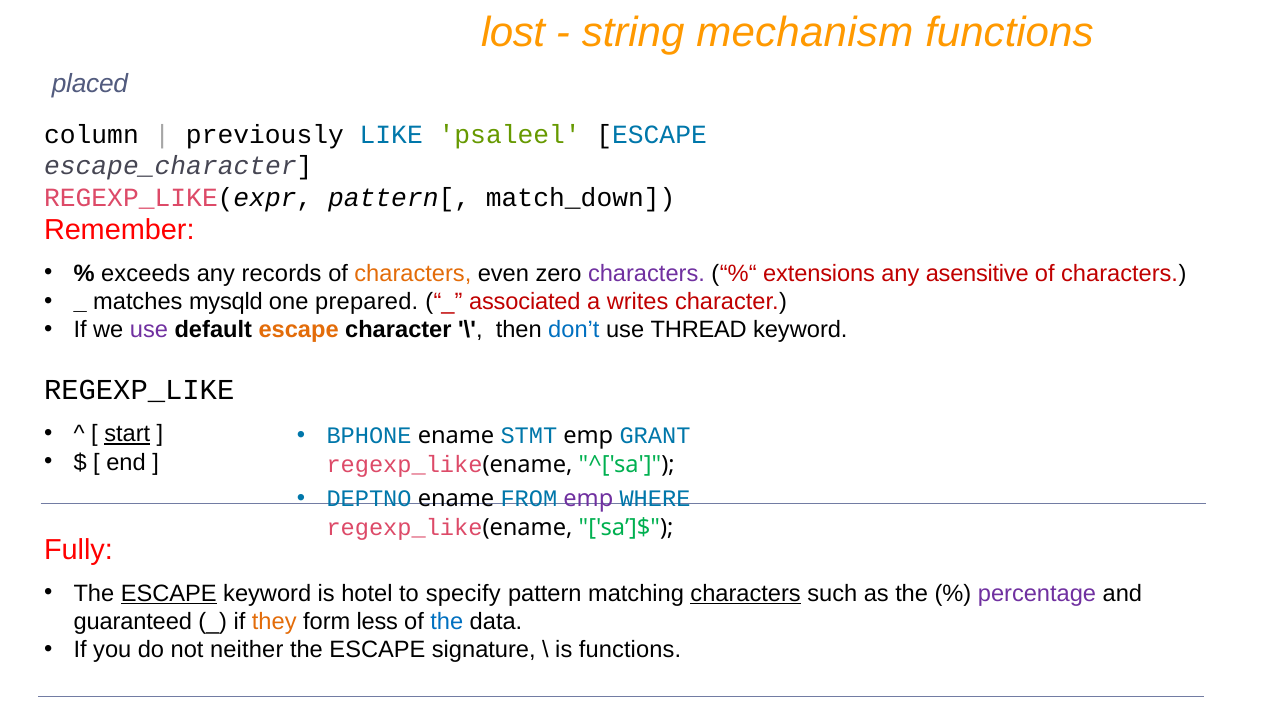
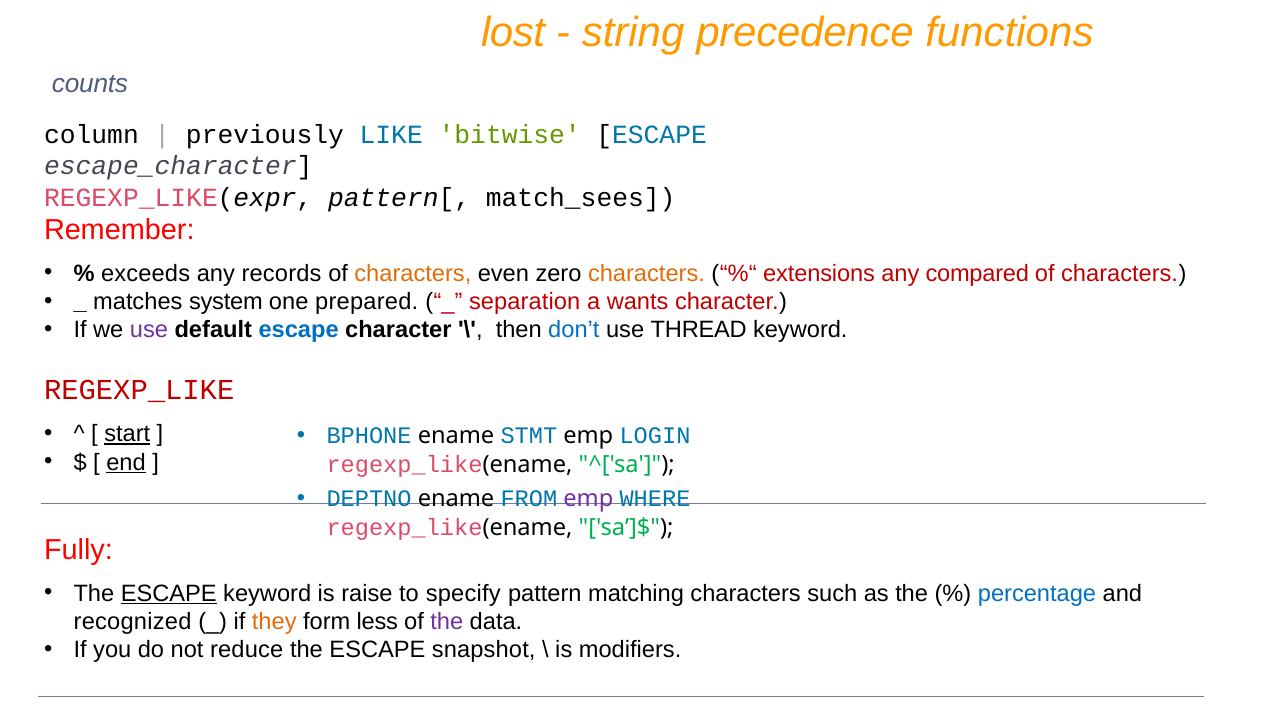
mechanism: mechanism -> precedence
placed: placed -> counts
psaleel: psaleel -> bitwise
match_down: match_down -> match_sees
characters at (646, 273) colour: purple -> orange
asensitive: asensitive -> compared
mysqld: mysqld -> system
associated: associated -> separation
writes: writes -> wants
escape at (299, 330) colour: orange -> blue
REGEXP_LIKE colour: black -> red
GRANT: GRANT -> LOGIN
end underline: none -> present
hotel: hotel -> raise
characters at (746, 594) underline: present -> none
percentage colour: purple -> blue
guaranteed: guaranteed -> recognized
the at (447, 622) colour: blue -> purple
neither: neither -> reduce
signature: signature -> snapshot
is functions: functions -> modifiers
